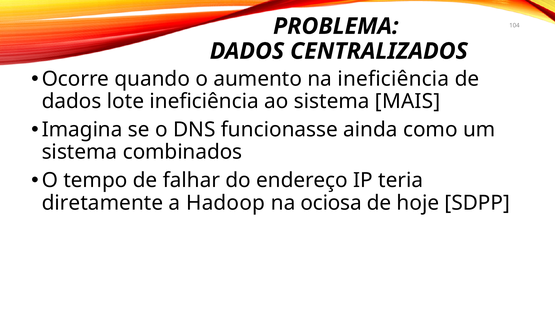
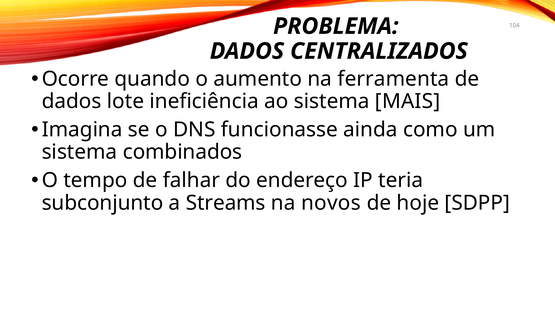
na ineficiência: ineficiência -> ferramenta
diretamente: diretamente -> subconjunto
Hadoop: Hadoop -> Streams
ociosa: ociosa -> novos
